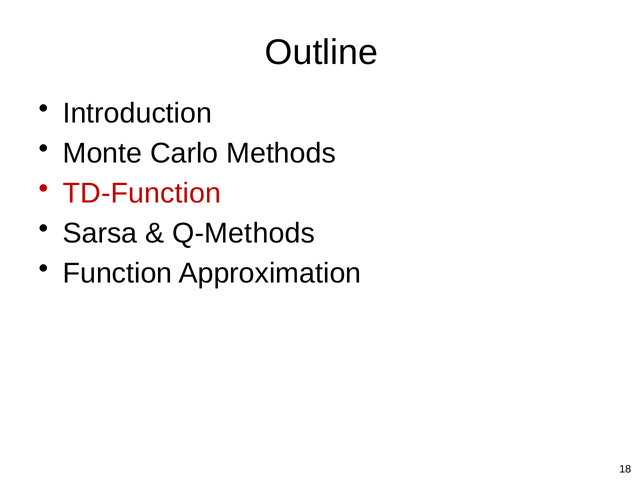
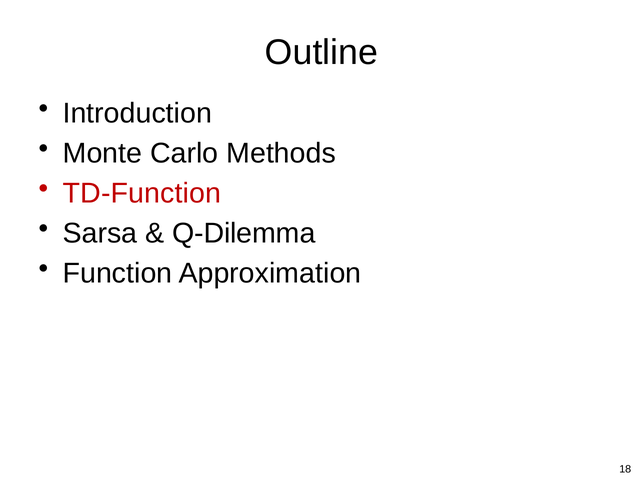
Q-Methods: Q-Methods -> Q-Dilemma
